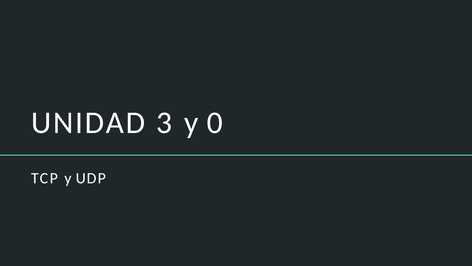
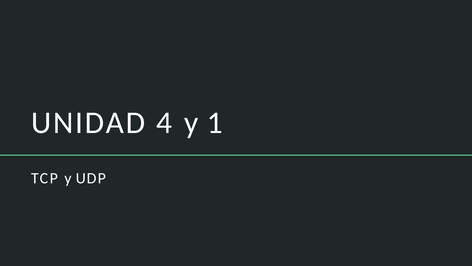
3: 3 -> 4
0: 0 -> 1
